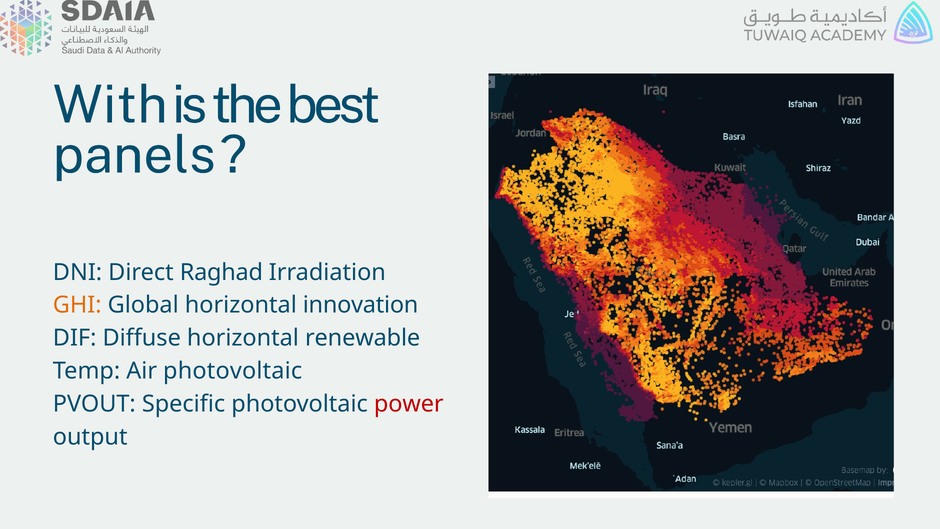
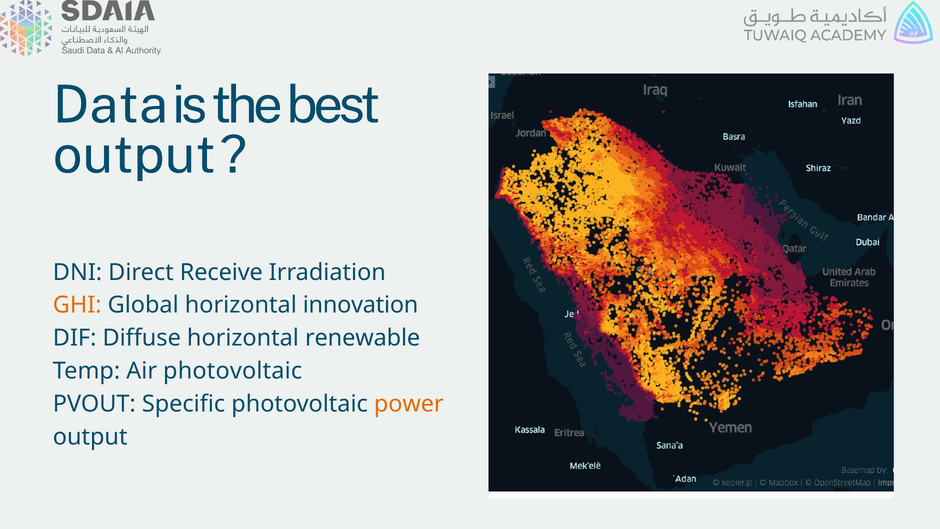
With: With -> Data
panels at (134, 155): panels -> output
Raghad: Raghad -> Receive
power colour: red -> orange
